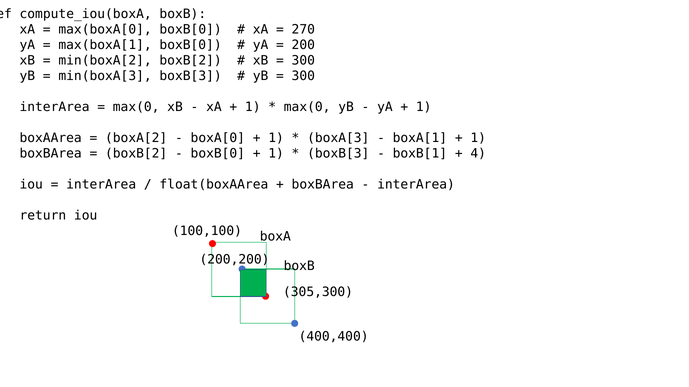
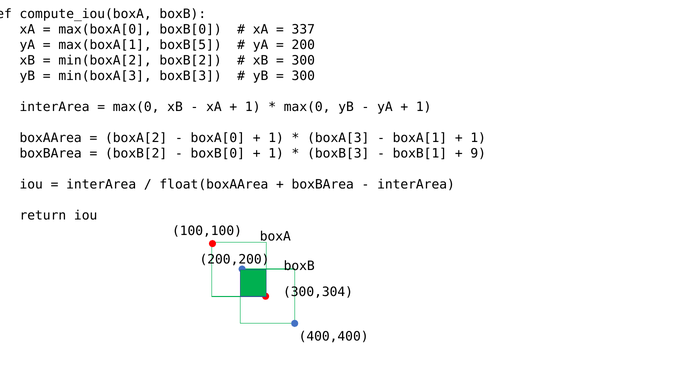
270: 270 -> 337
max(boxA[1 boxB[0: boxB[0 -> boxB[5
4: 4 -> 9
305,300: 305,300 -> 300,304
